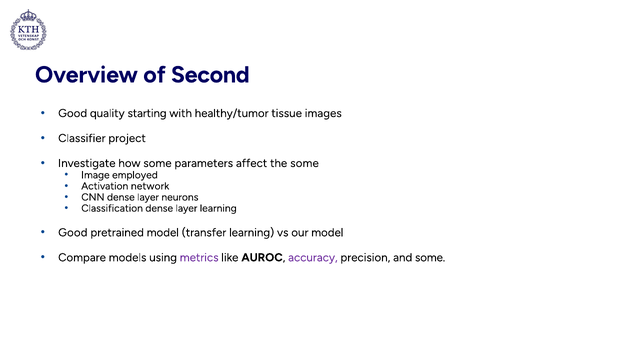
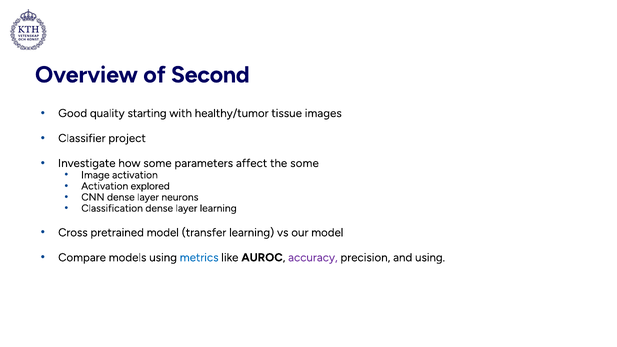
Image employed: employed -> activation
network: network -> explored
Good at (73, 233): Good -> Cross
metrics colour: purple -> blue
and some: some -> using
